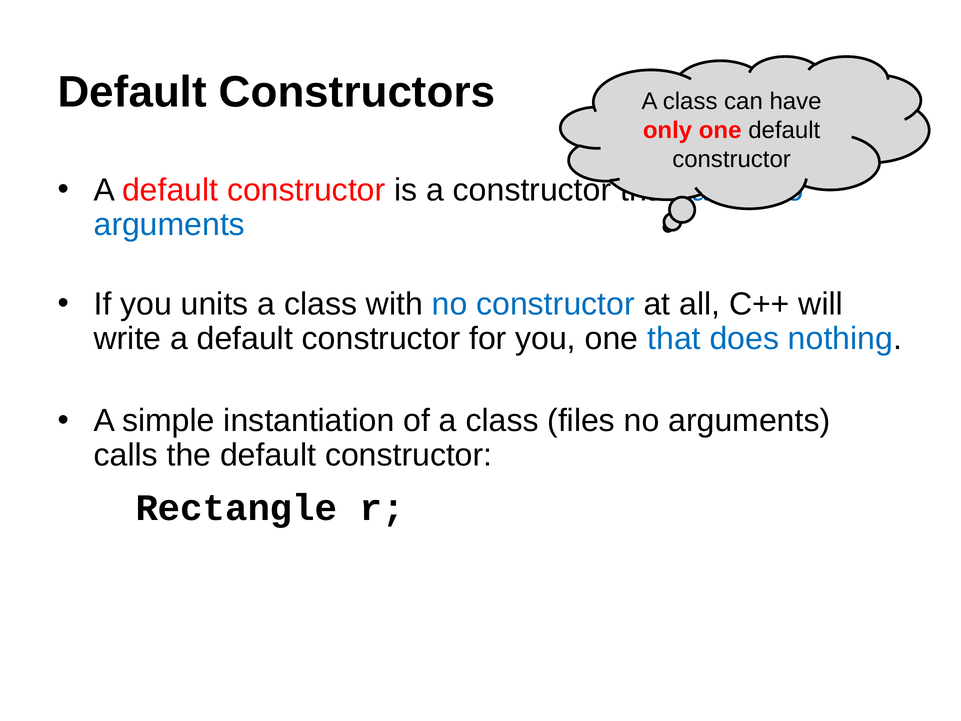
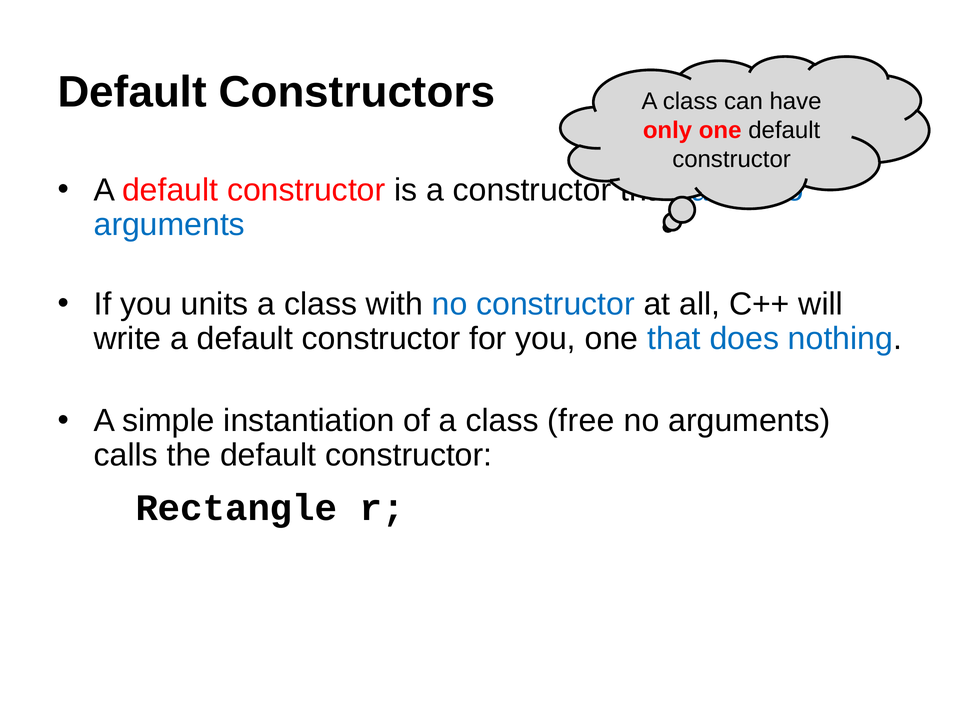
files: files -> free
